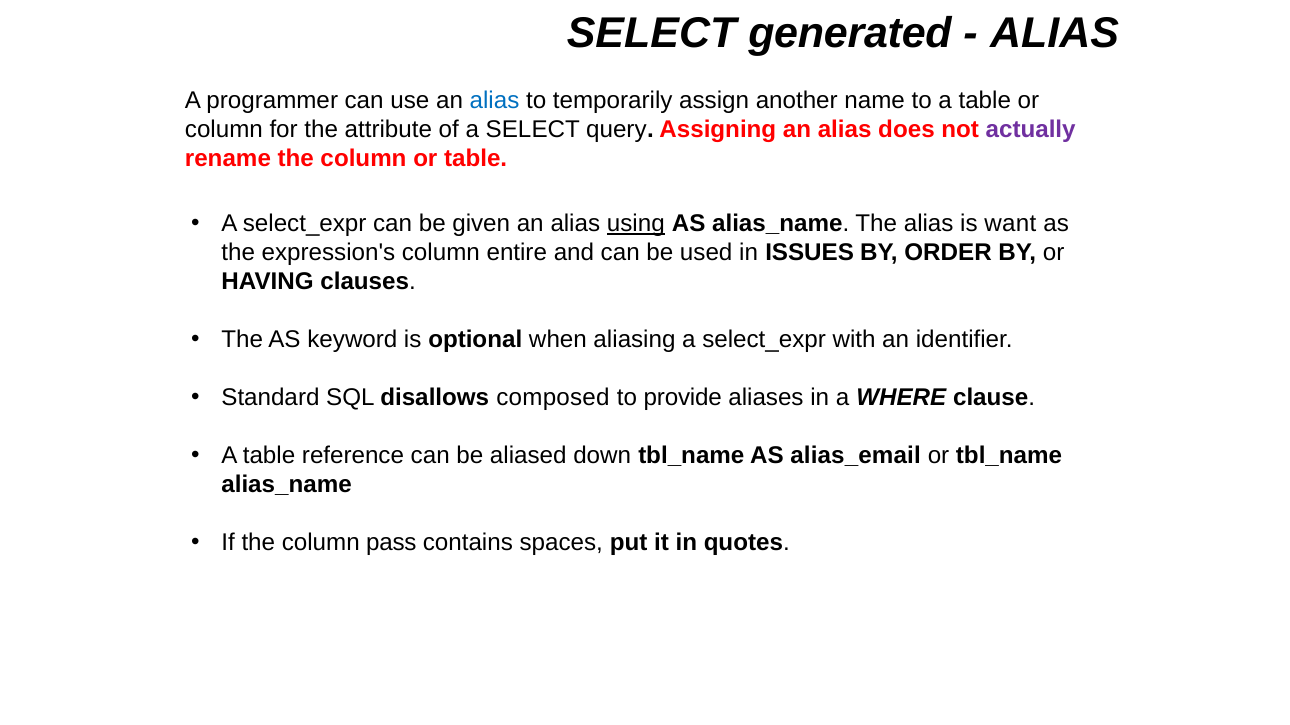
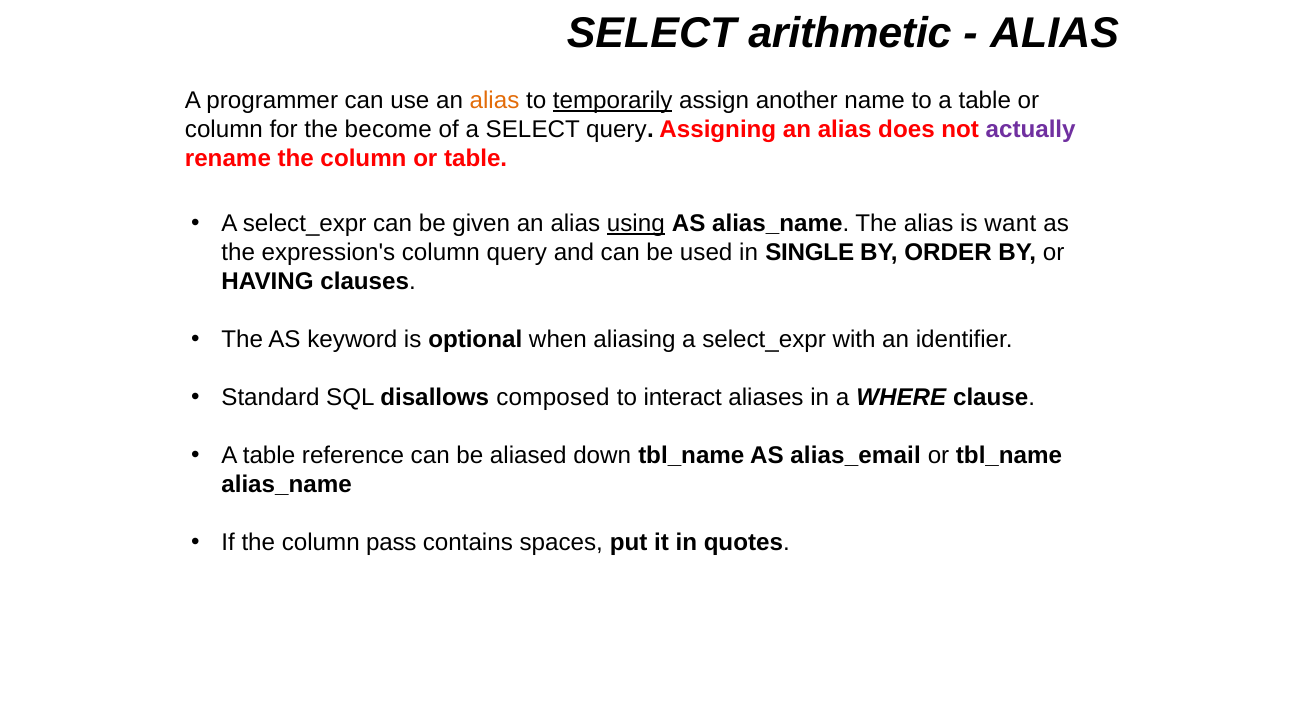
generated: generated -> arithmetic
alias at (495, 101) colour: blue -> orange
temporarily underline: none -> present
attribute: attribute -> become
column entire: entire -> query
ISSUES: ISSUES -> SINGLE
provide: provide -> interact
